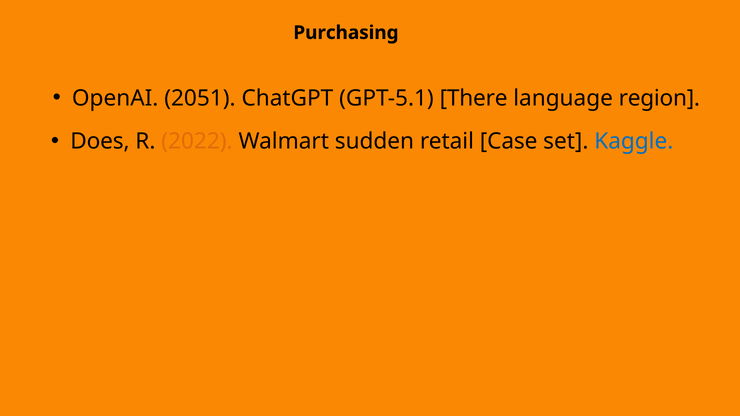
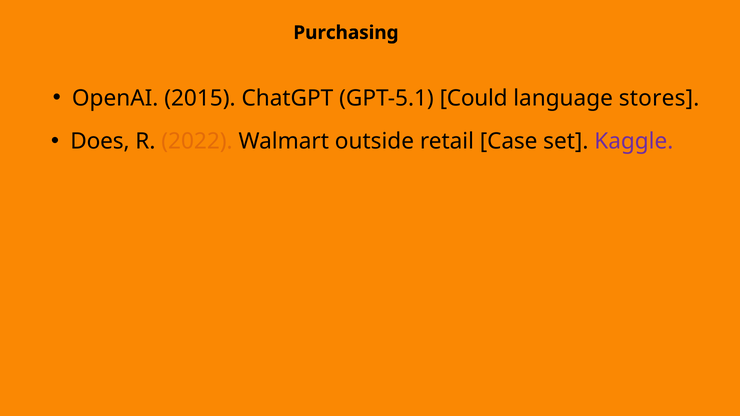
2051: 2051 -> 2015
There: There -> Could
region: region -> stores
sudden: sudden -> outside
Kaggle colour: blue -> purple
